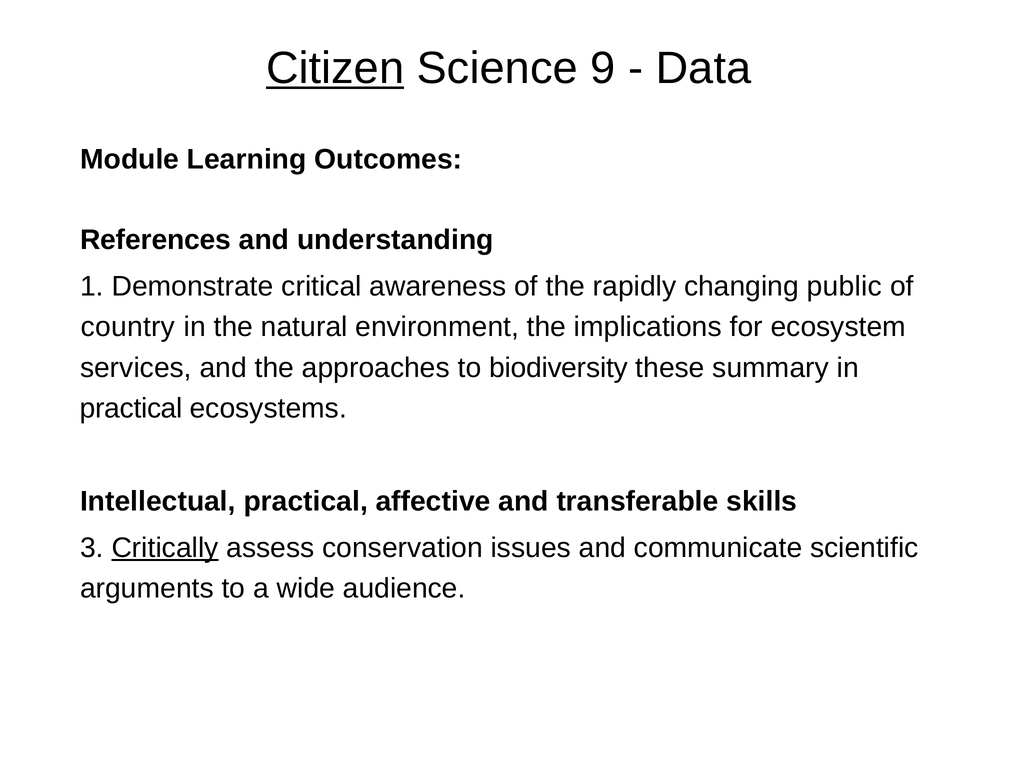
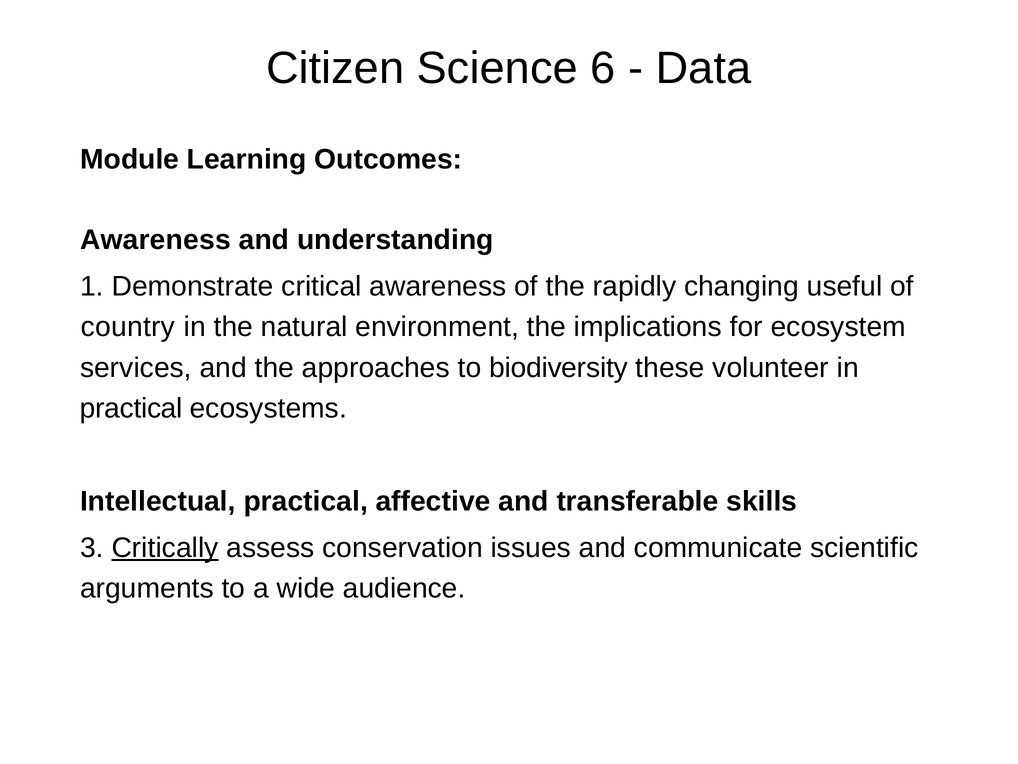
Citizen underline: present -> none
9: 9 -> 6
References at (156, 240): References -> Awareness
public: public -> useful
summary: summary -> volunteer
